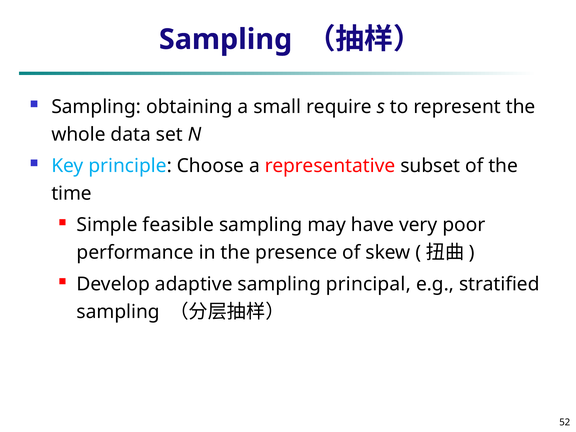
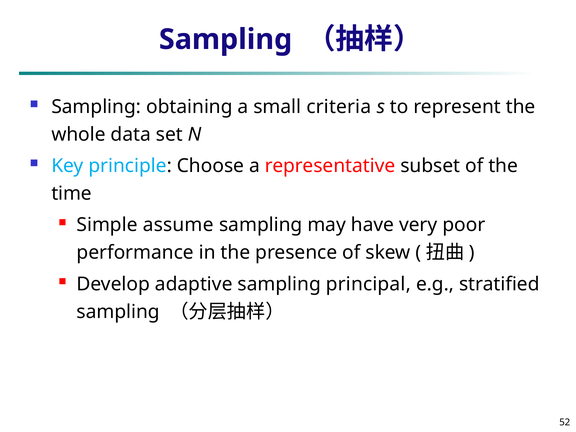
require: require -> criteria
feasible: feasible -> assume
